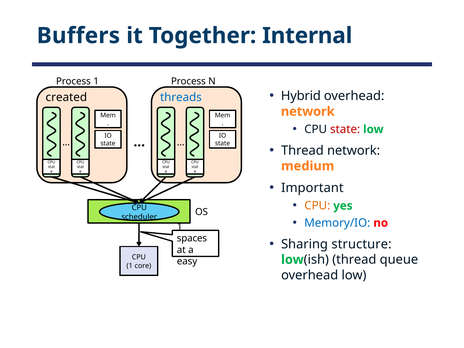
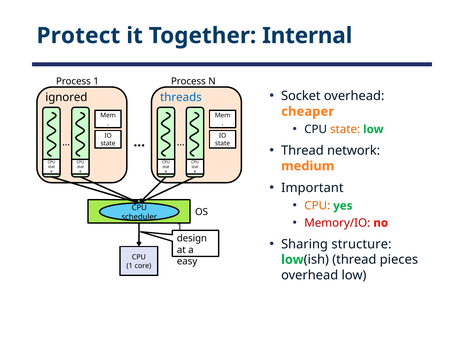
Buffers: Buffers -> Protect
Hybrid: Hybrid -> Socket
created: created -> ignored
network at (308, 112): network -> cheaper
state at (345, 129) colour: red -> orange
Memory/IO colour: blue -> red
spaces: spaces -> design
queue: queue -> pieces
